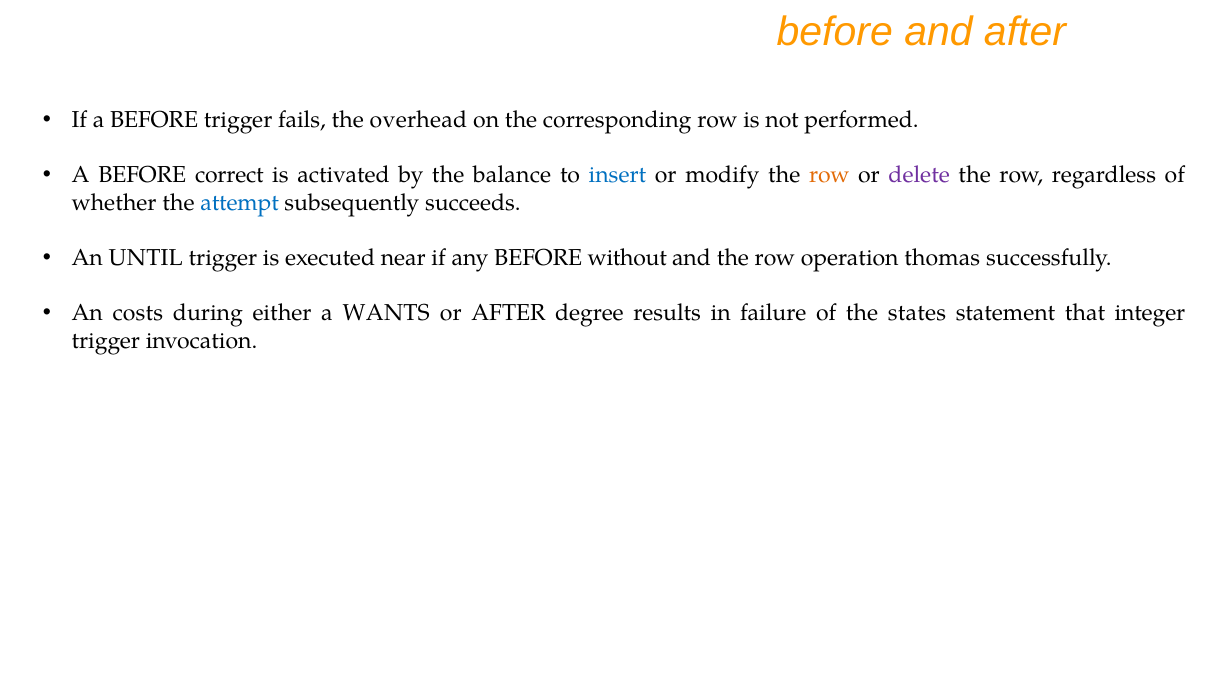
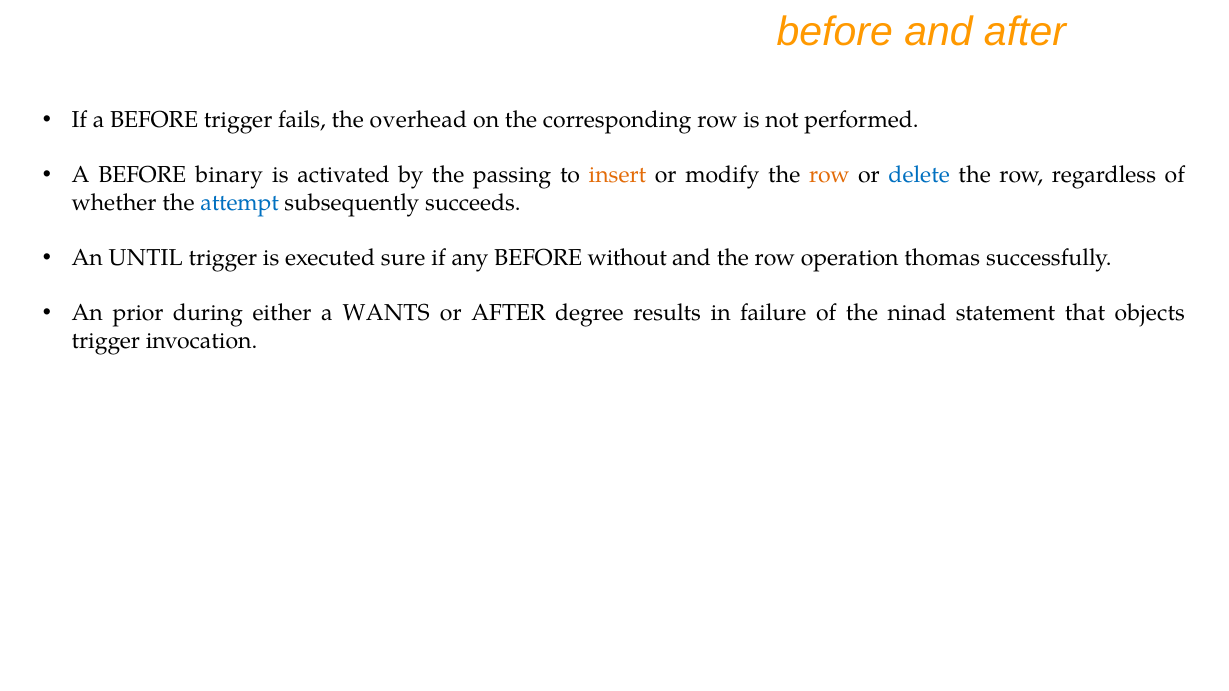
correct: correct -> binary
balance: balance -> passing
insert colour: blue -> orange
delete colour: purple -> blue
near: near -> sure
costs: costs -> prior
states: states -> ninad
integer: integer -> objects
